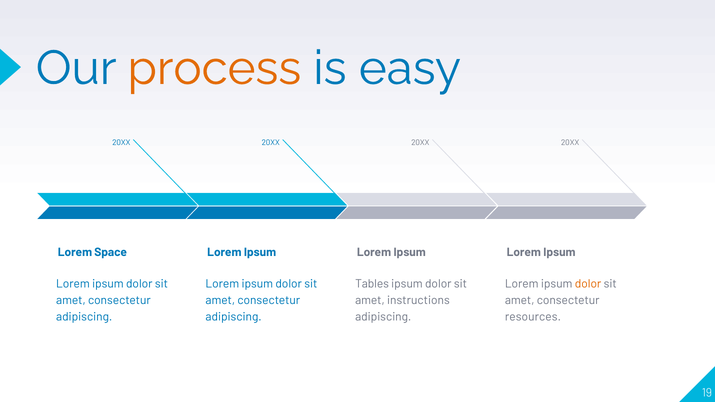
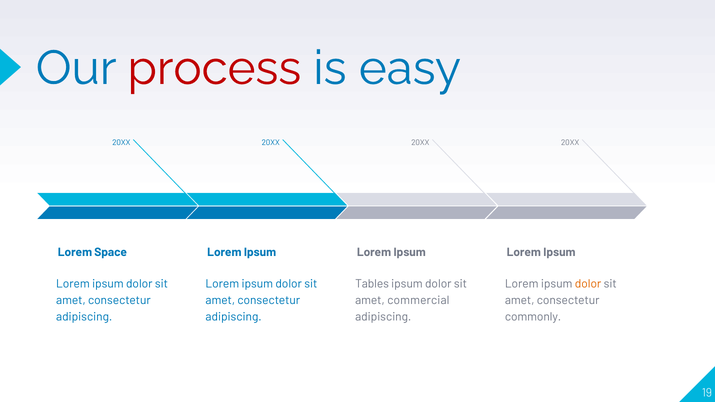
process colour: orange -> red
instructions: instructions -> commercial
resources: resources -> commonly
